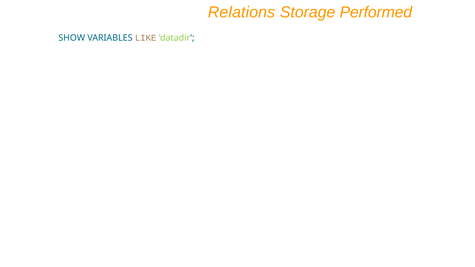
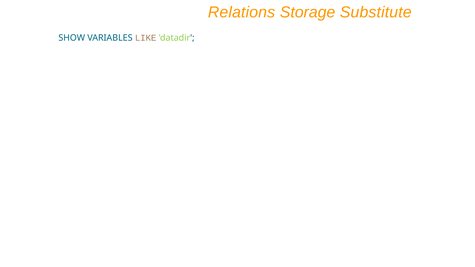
Performed: Performed -> Substitute
